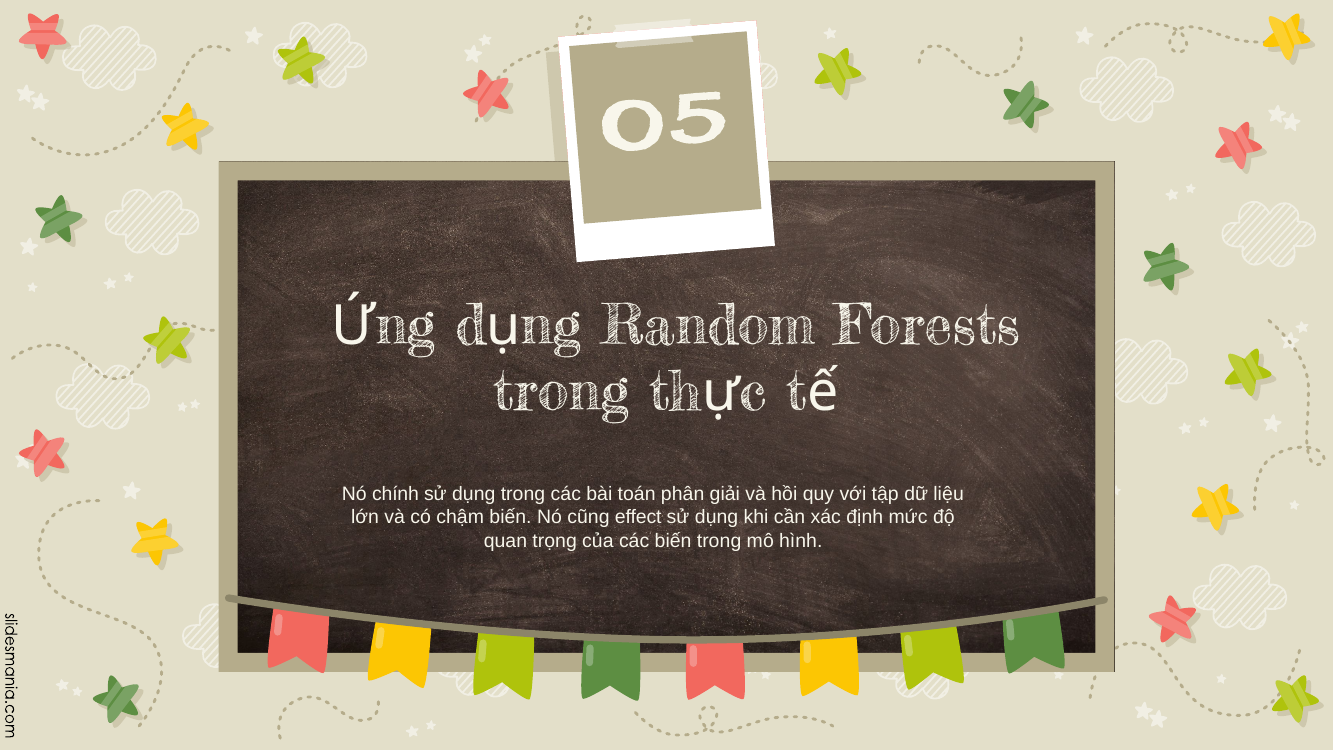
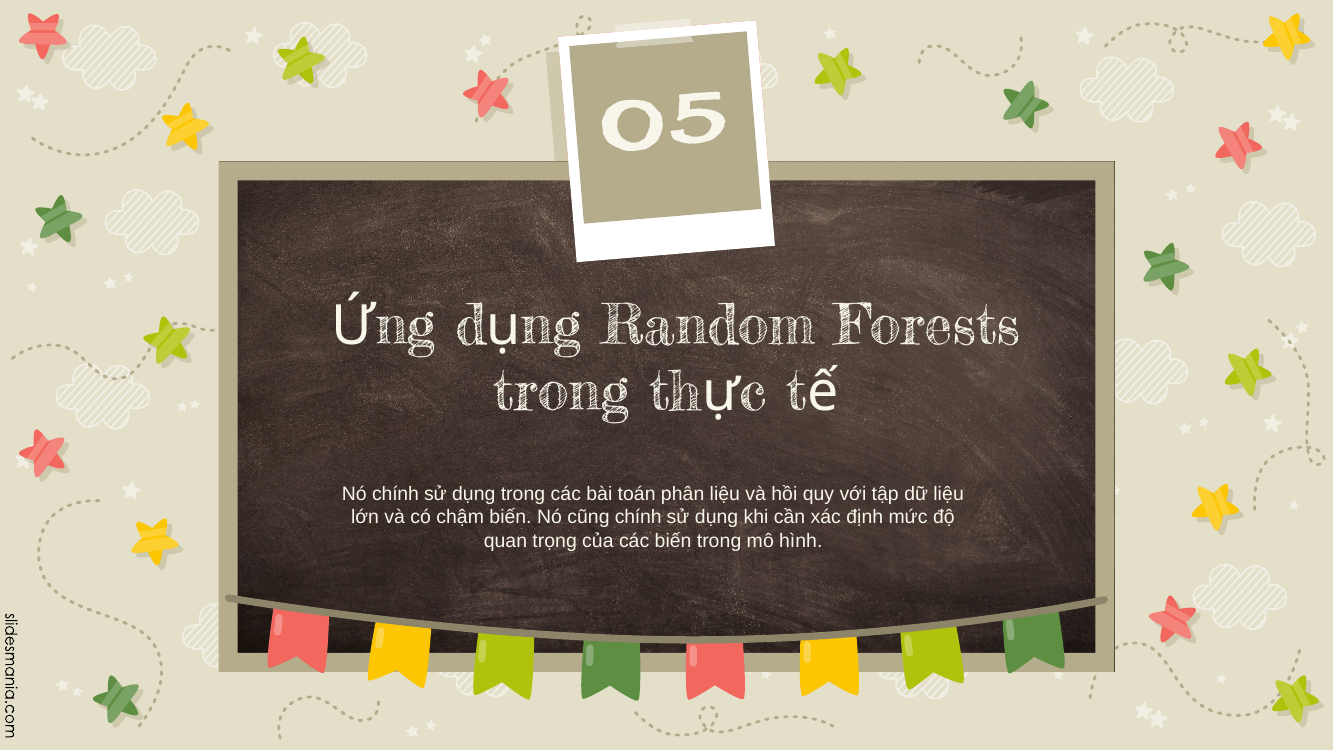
phân giải: giải -> liệu
cũng effect: effect -> chính
